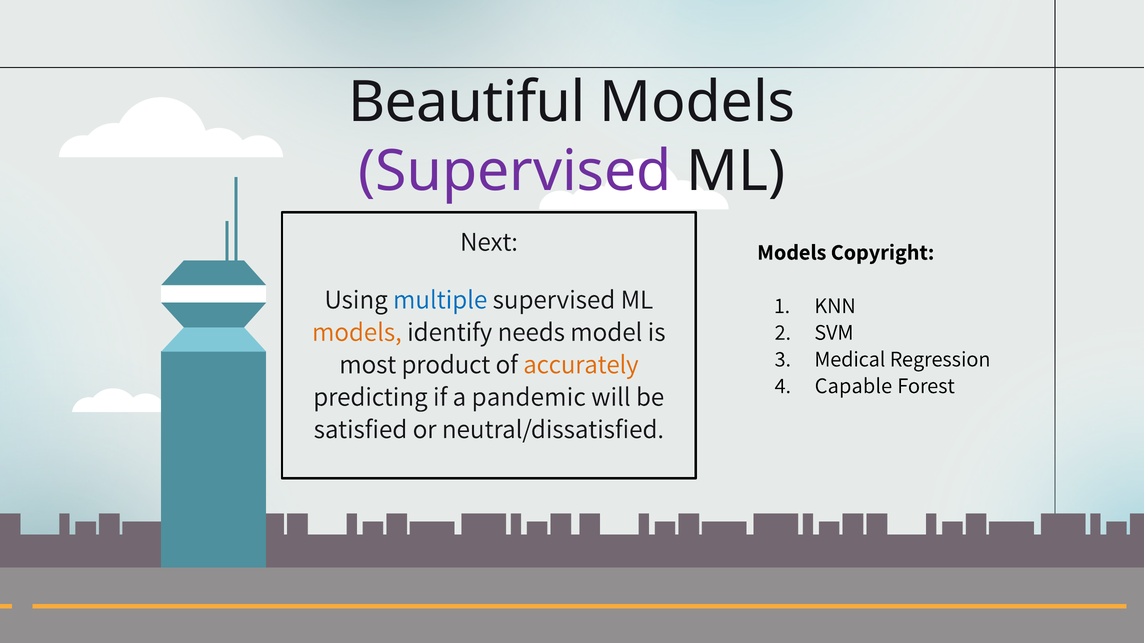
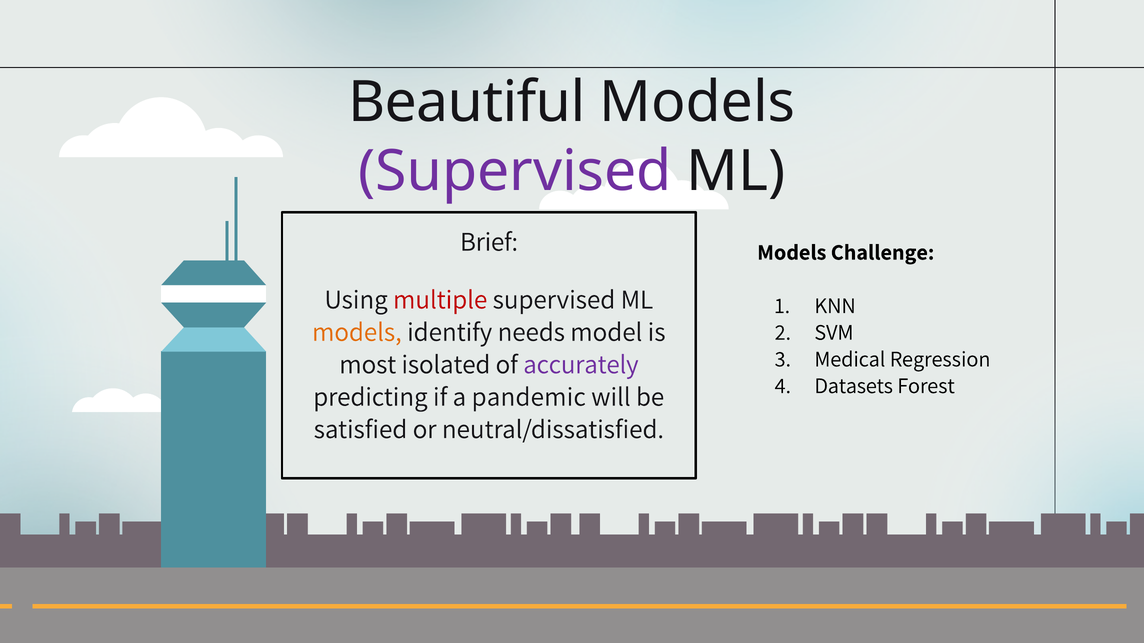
Next: Next -> Brief
Copyright: Copyright -> Challenge
multiple colour: blue -> red
product: product -> isolated
accurately colour: orange -> purple
Capable: Capable -> Datasets
